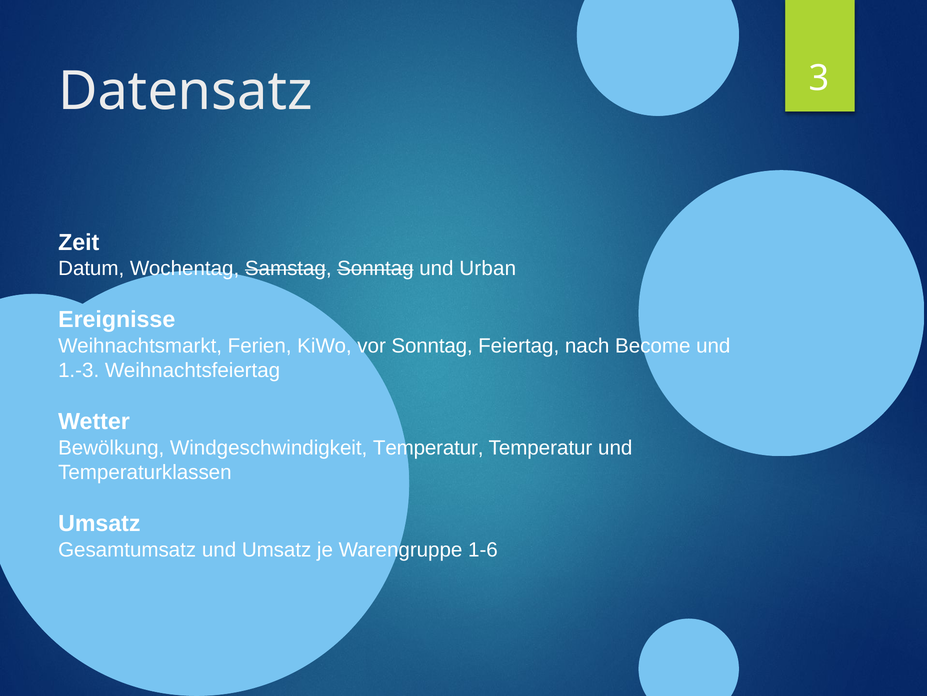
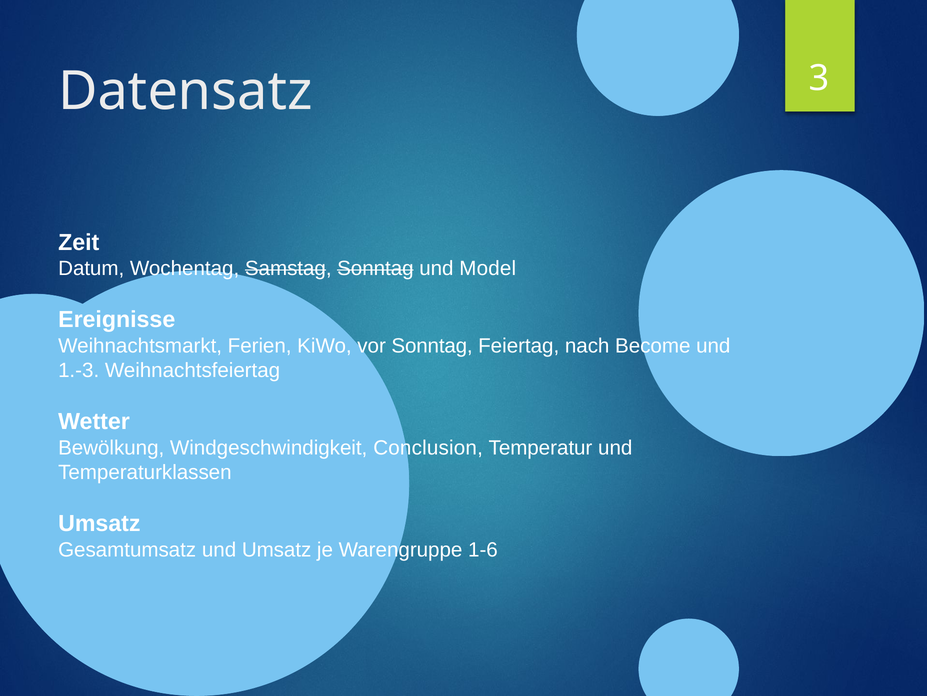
Urban: Urban -> Model
Windgeschwindigkeit Temperatur: Temperatur -> Conclusion
